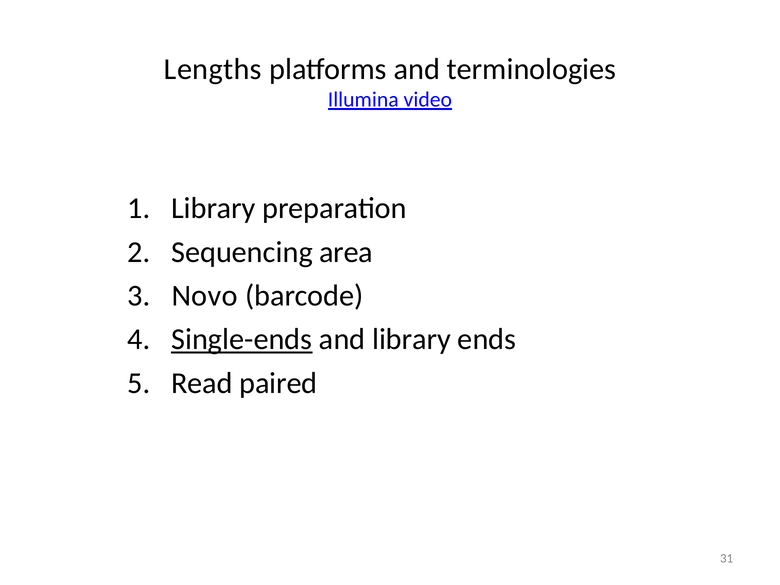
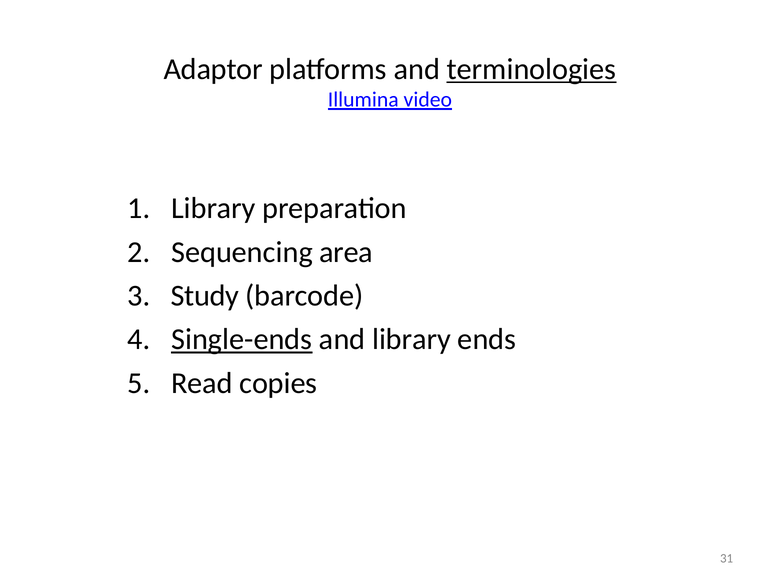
Lengths: Lengths -> Adaptor
terminologies underline: none -> present
Novo: Novo -> Study
paired: paired -> copies
